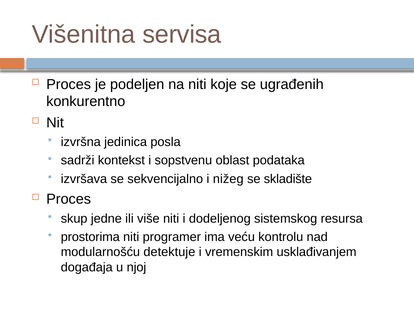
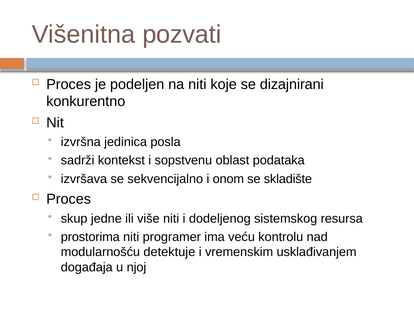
servisa: servisa -> pozvati
ugrađenih: ugrađenih -> dizajnirani
nižeg: nižeg -> onom
